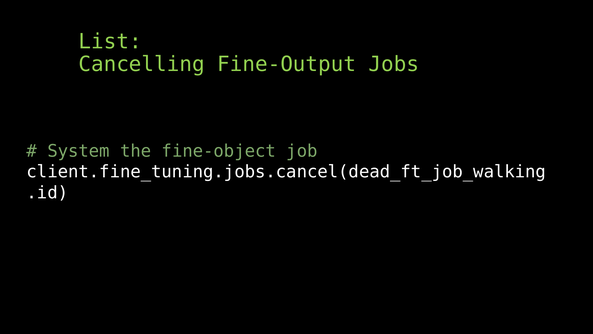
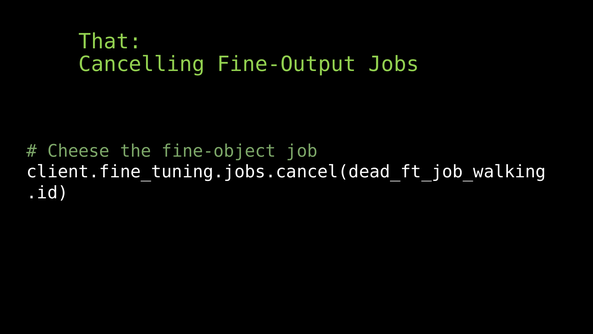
List: List -> That
System: System -> Cheese
